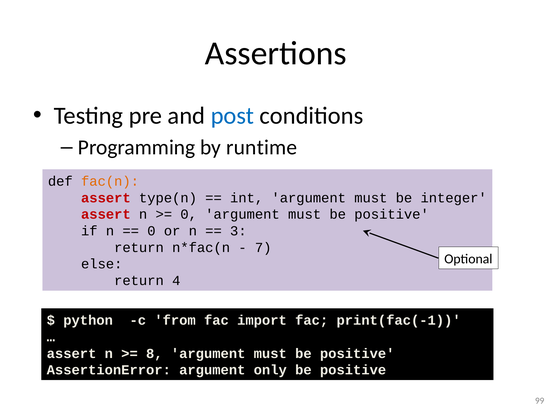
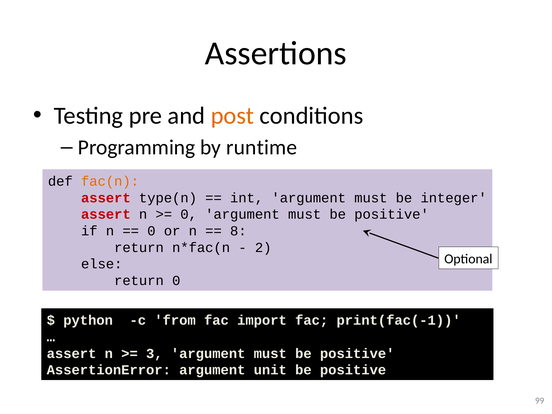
post colour: blue -> orange
3: 3 -> 8
7: 7 -> 2
return 4: 4 -> 0
8: 8 -> 3
only: only -> unit
